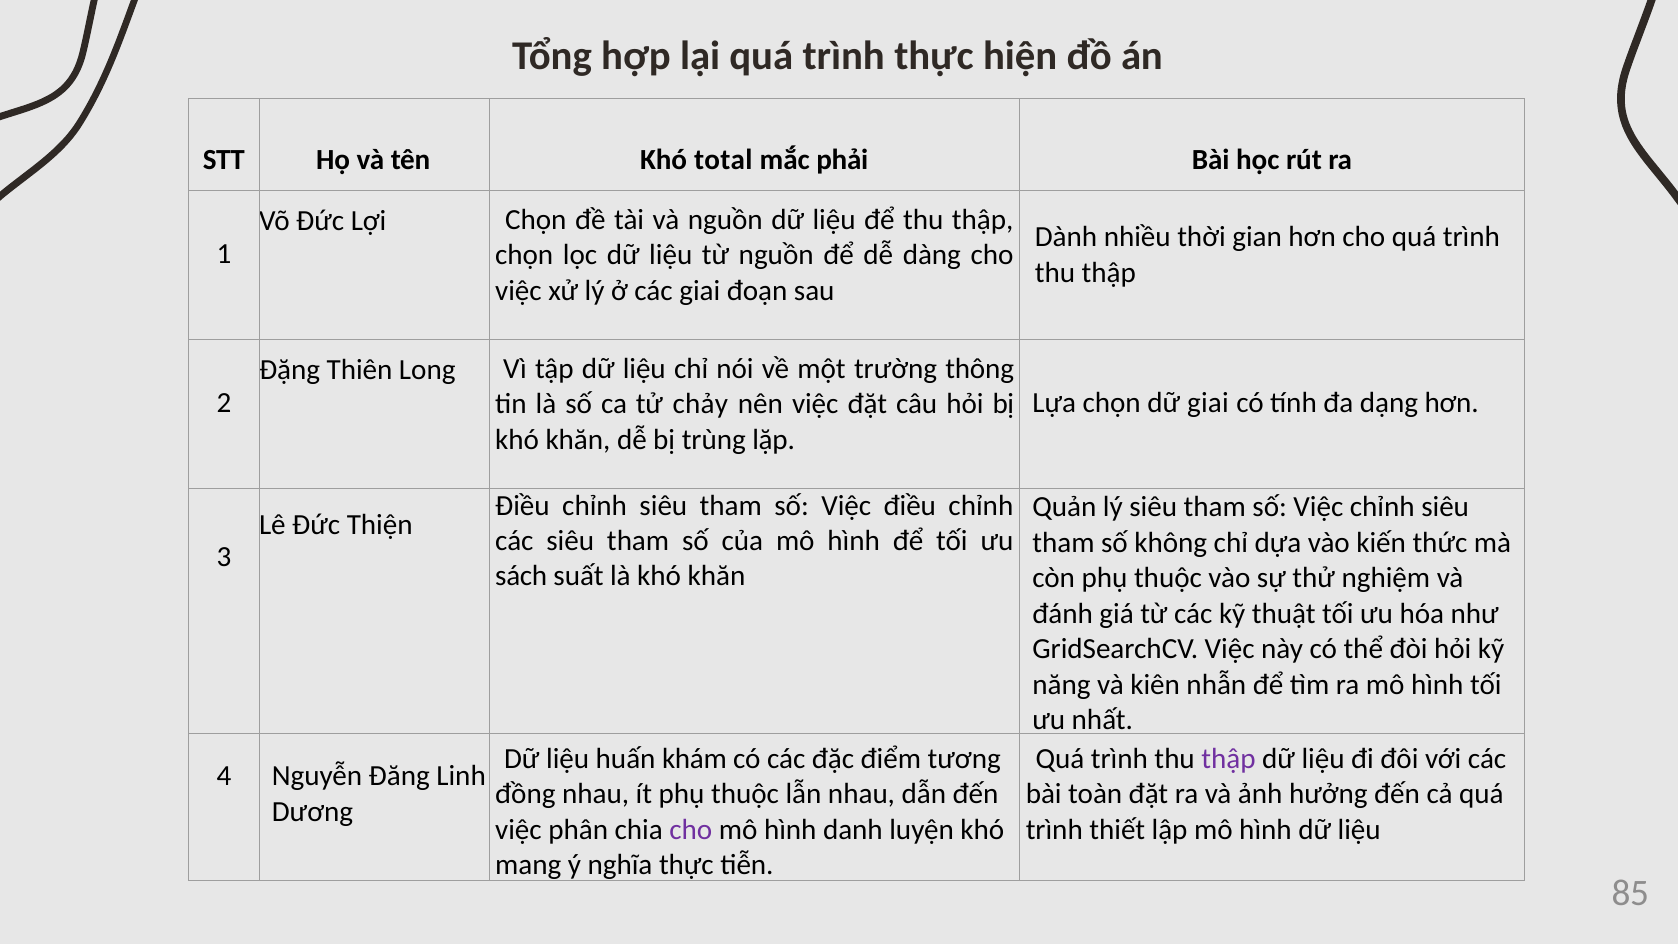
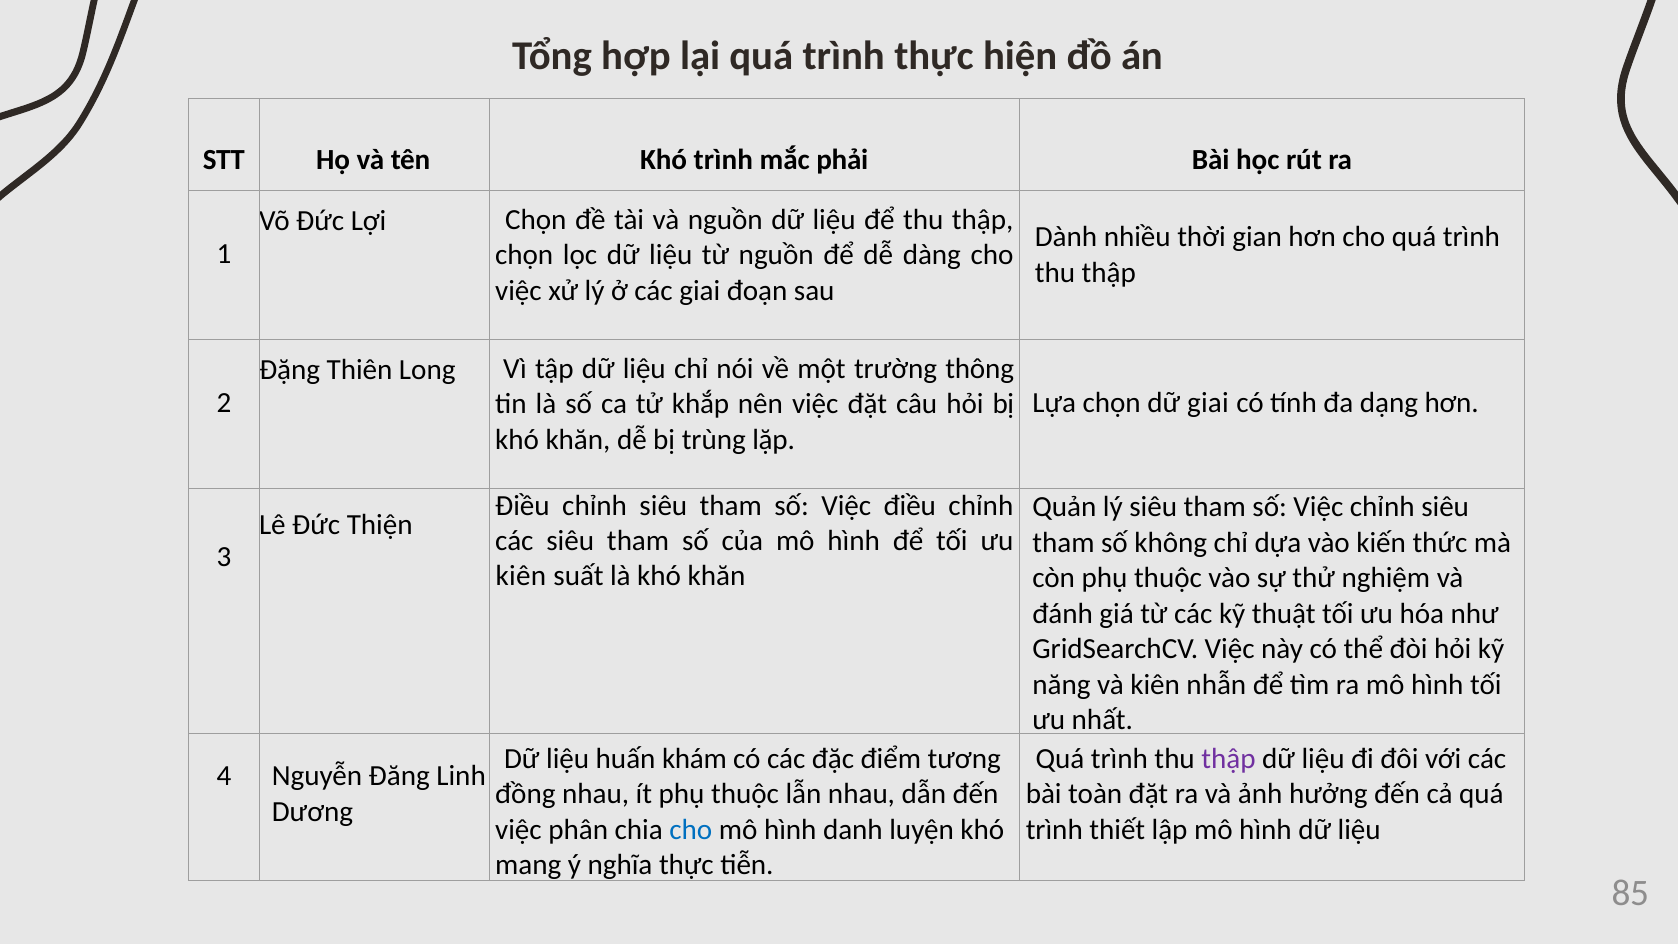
Khó total: total -> trình
chảy: chảy -> khắp
sách at (521, 576): sách -> kiên
cho at (691, 830) colour: purple -> blue
